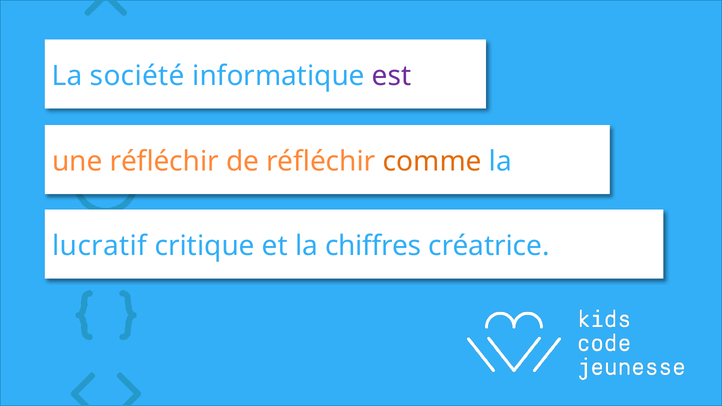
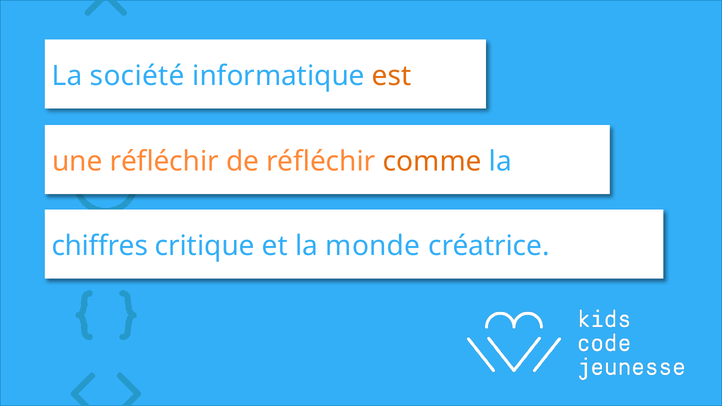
est colour: purple -> orange
lucratif: lucratif -> chiffres
chiffres: chiffres -> monde
